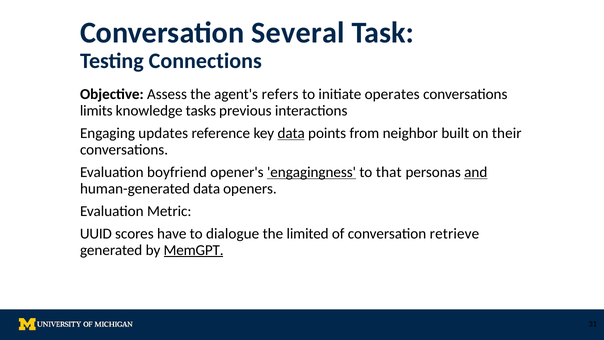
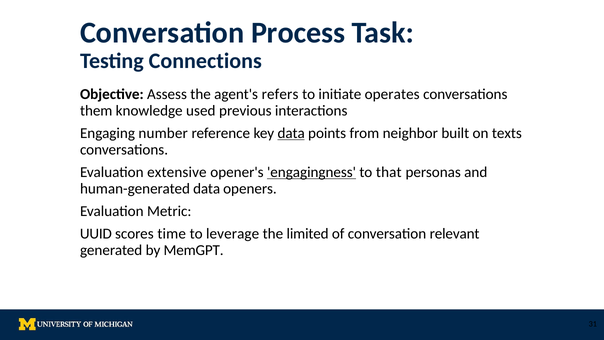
Several: Several -> Process
limits: limits -> them
tasks: tasks -> used
updates: updates -> number
their: their -> texts
boyfriend: boyfriend -> extensive
and underline: present -> none
have: have -> time
dialogue: dialogue -> leverage
retrieve: retrieve -> relevant
MemGPT underline: present -> none
